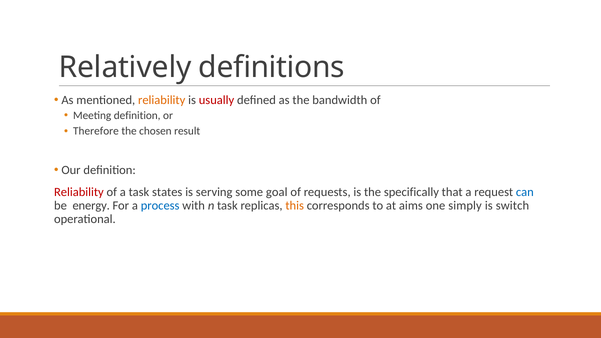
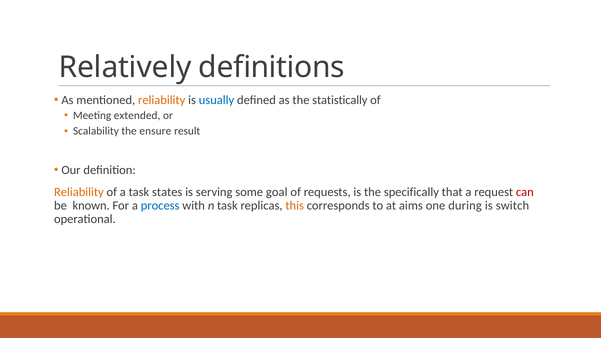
usually colour: red -> blue
bandwidth: bandwidth -> statistically
Meeting definition: definition -> extended
Therefore: Therefore -> Scalability
chosen: chosen -> ensure
Reliability at (79, 192) colour: red -> orange
can colour: blue -> red
energy: energy -> known
simply: simply -> during
